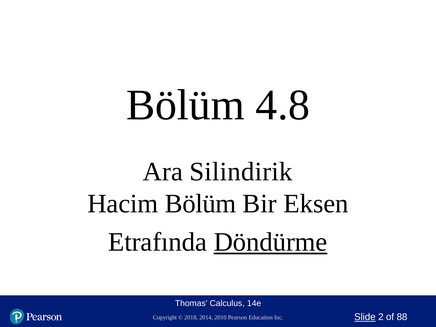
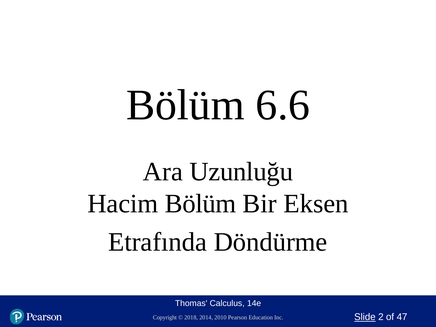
4.8: 4.8 -> 6.6
Silindirik: Silindirik -> Uzunluğu
Döndürme underline: present -> none
88: 88 -> 47
